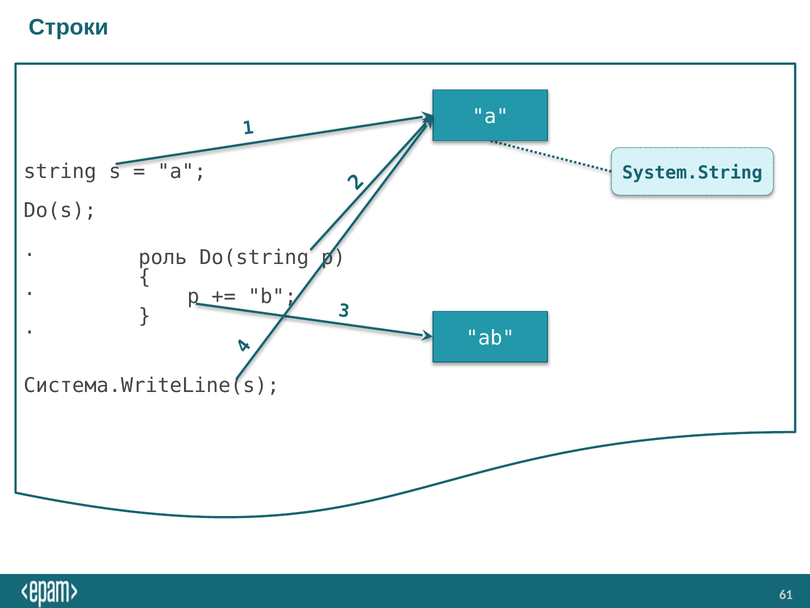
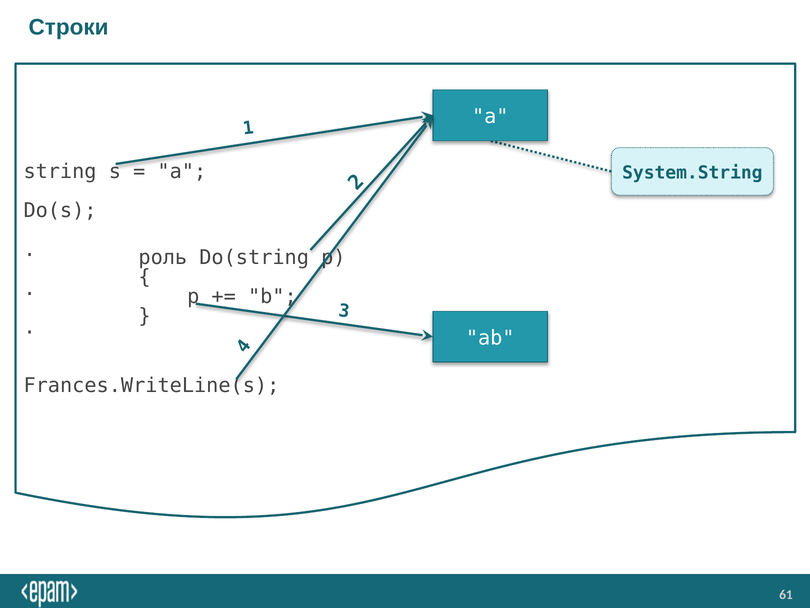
Система.WriteLine(s: Система.WriteLine(s -> Frances.WriteLine(s
